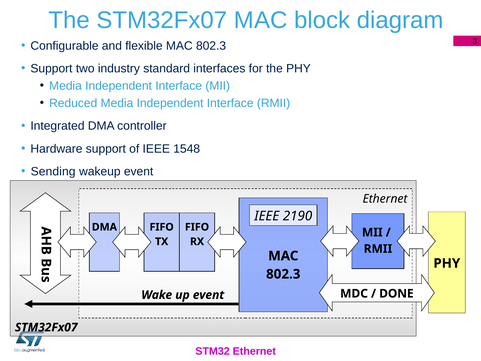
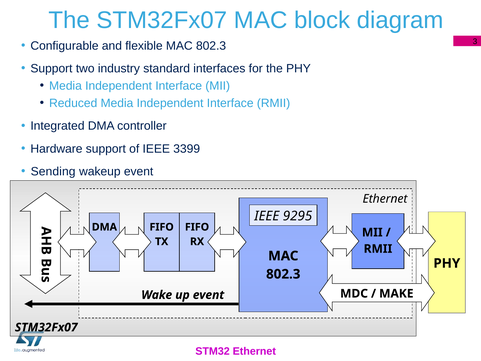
1548: 1548 -> 3399
2190: 2190 -> 9295
DONE: DONE -> MAKE
